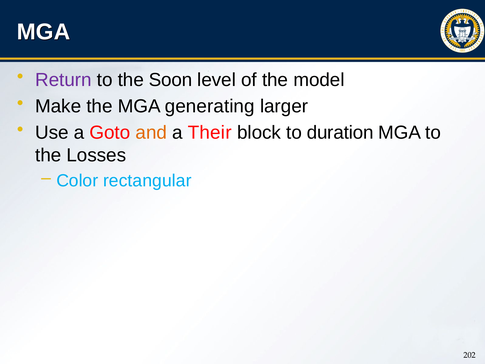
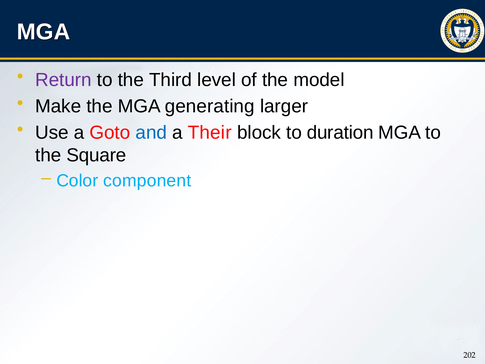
Soon: Soon -> Third
and colour: orange -> blue
Losses: Losses -> Square
rectangular: rectangular -> component
